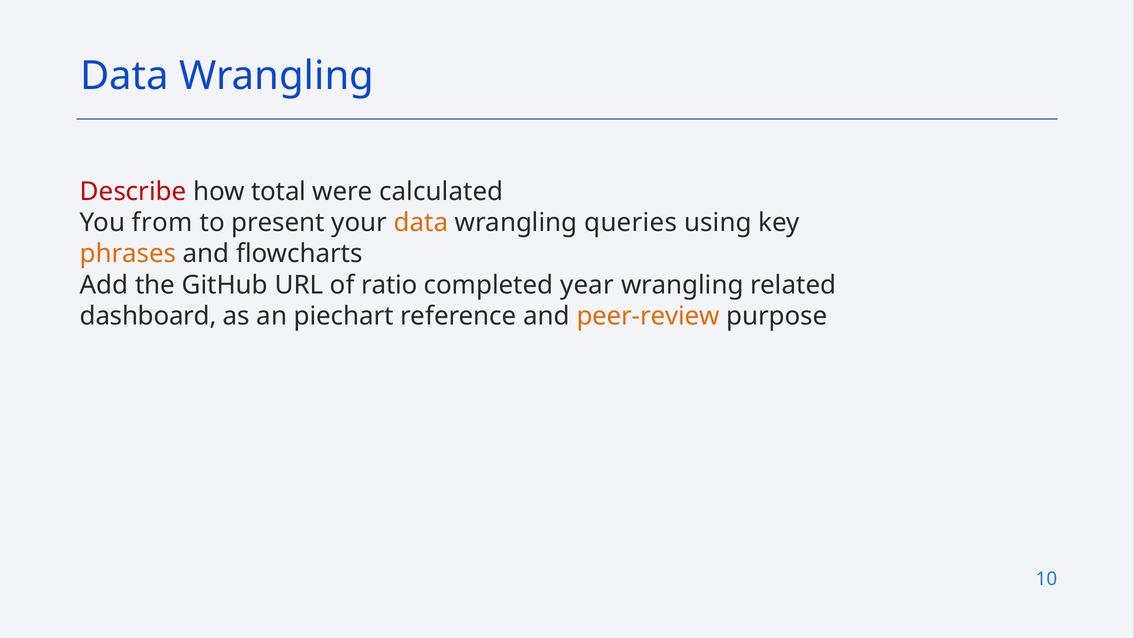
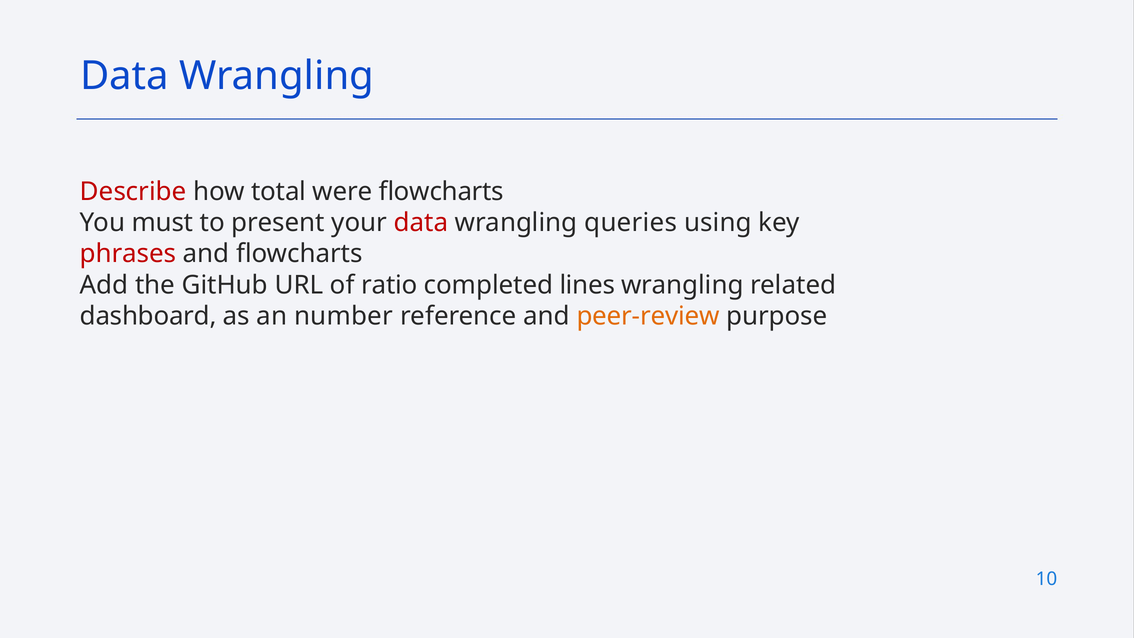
were calculated: calculated -> flowcharts
from: from -> must
data at (421, 223) colour: orange -> red
phrases colour: orange -> red
year: year -> lines
piechart: piechart -> number
